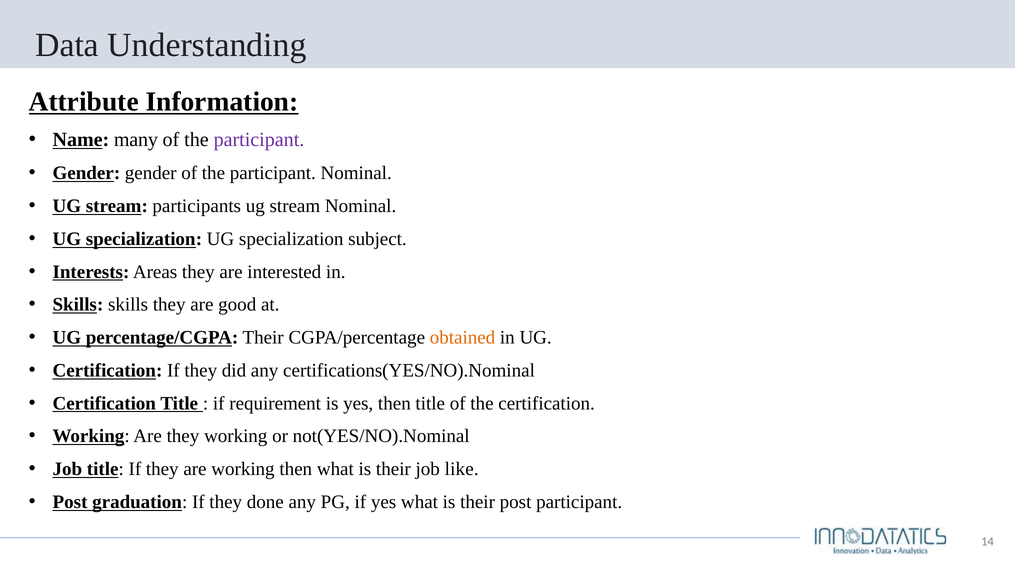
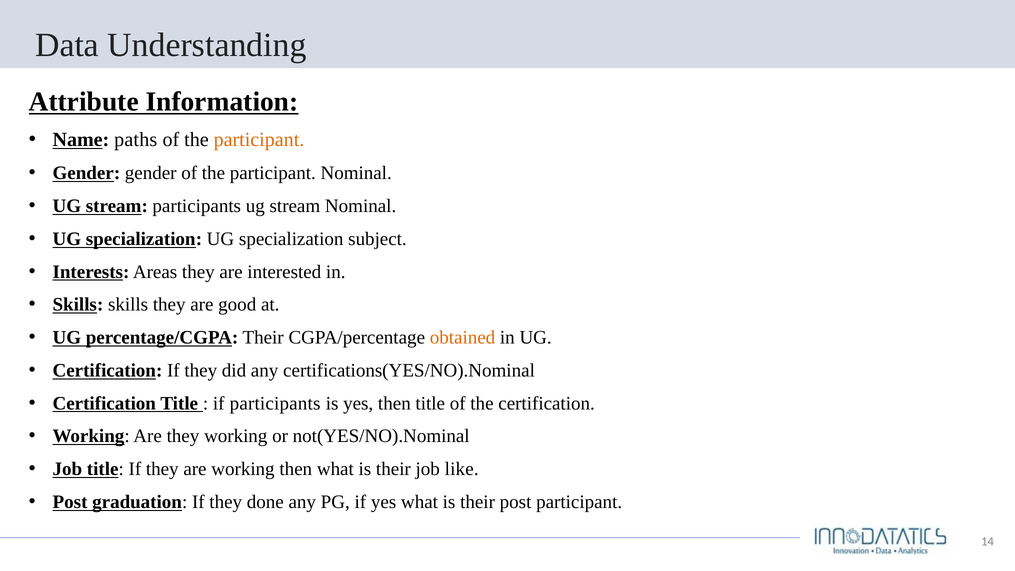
many: many -> paths
participant at (259, 140) colour: purple -> orange
if requirement: requirement -> participants
